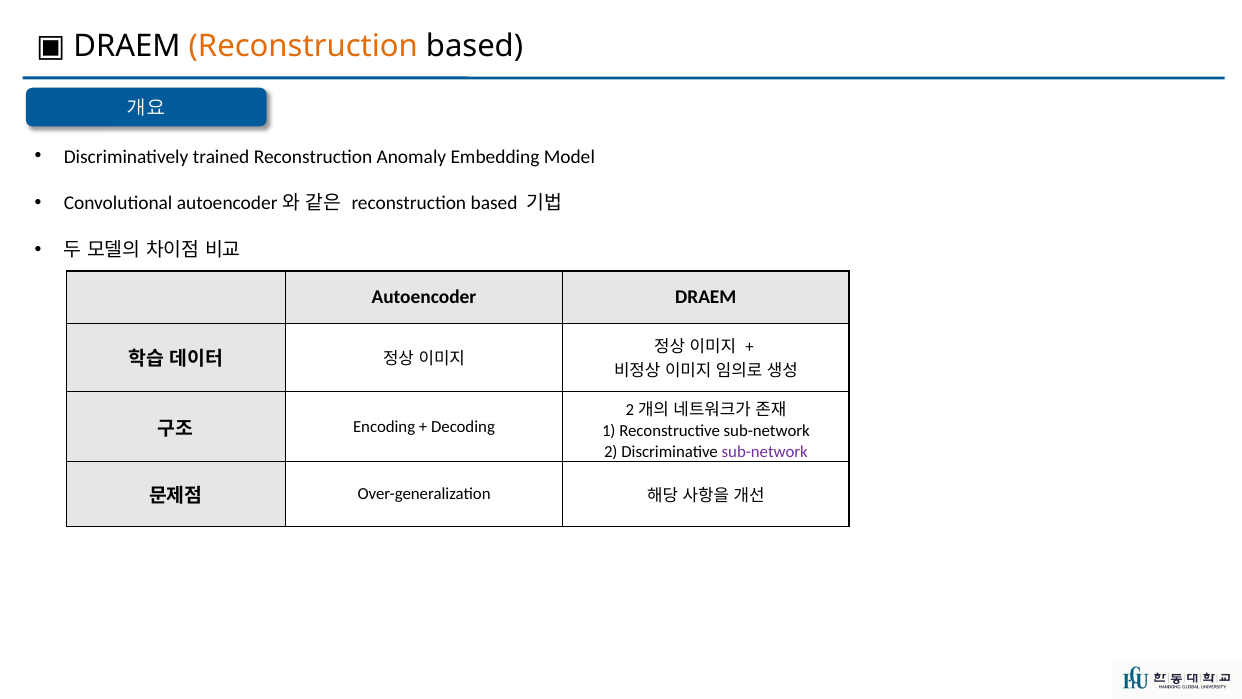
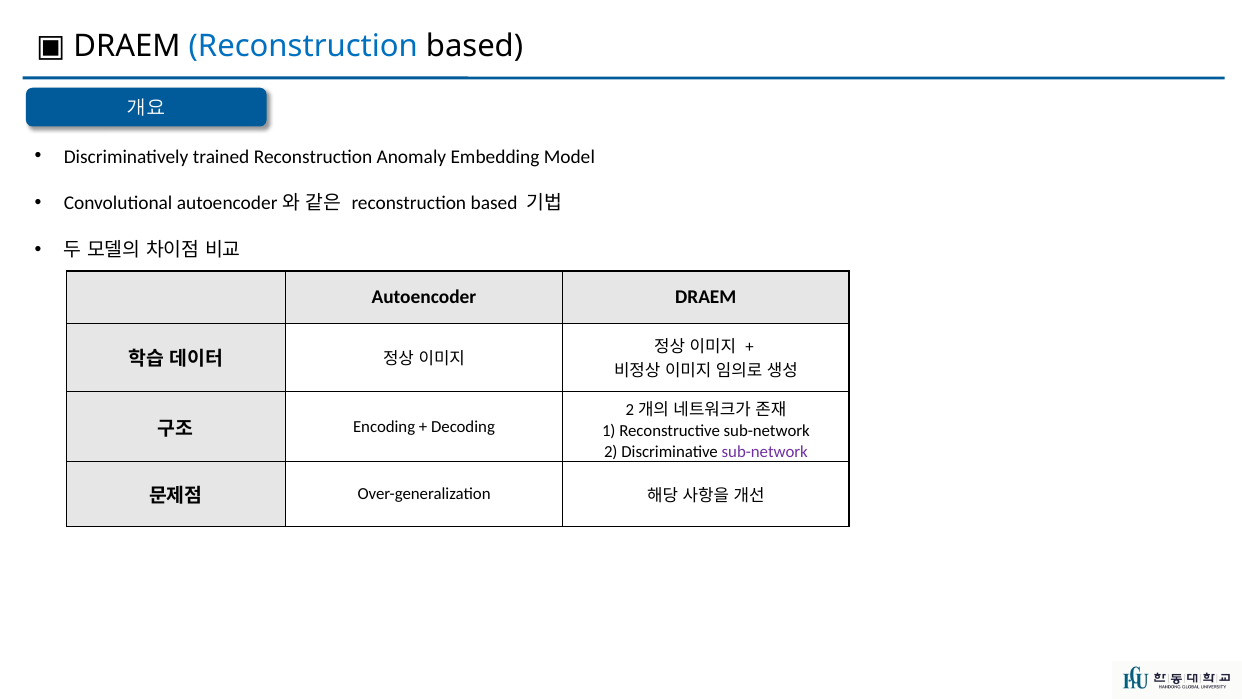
Reconstruction at (303, 46) colour: orange -> blue
